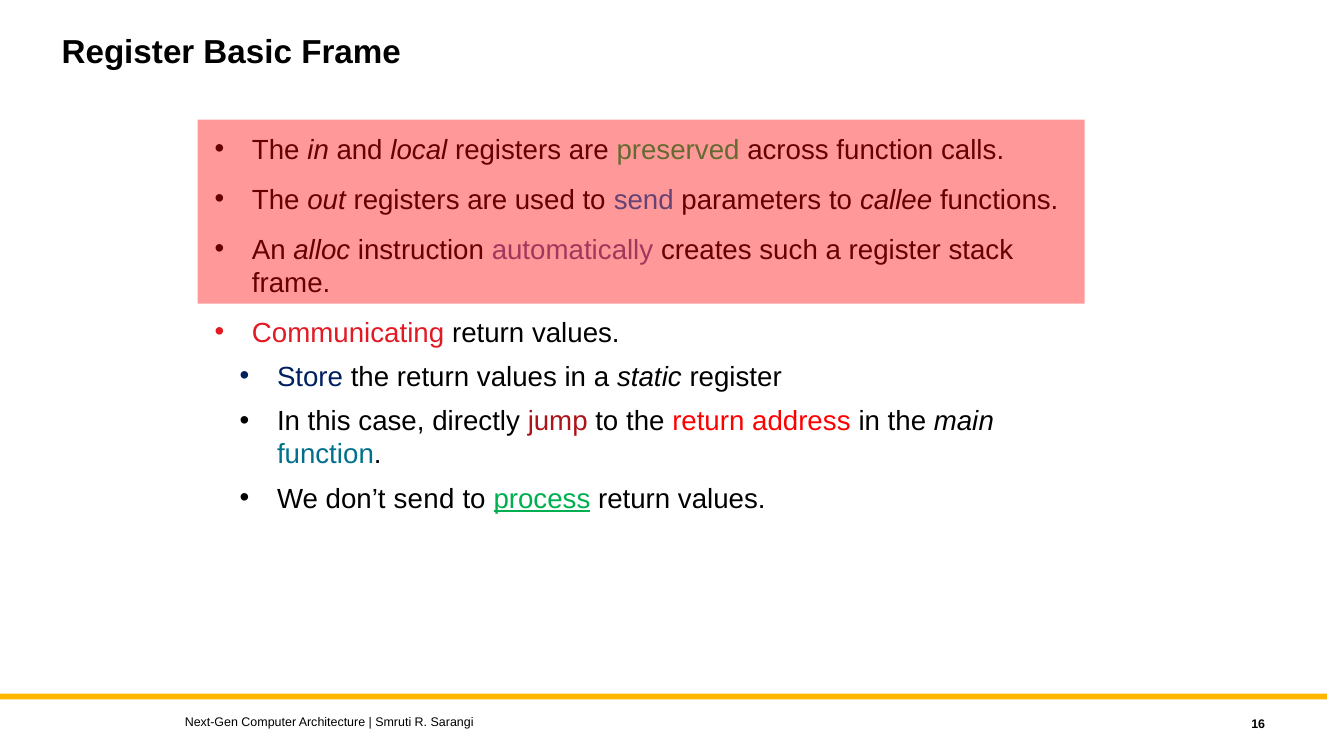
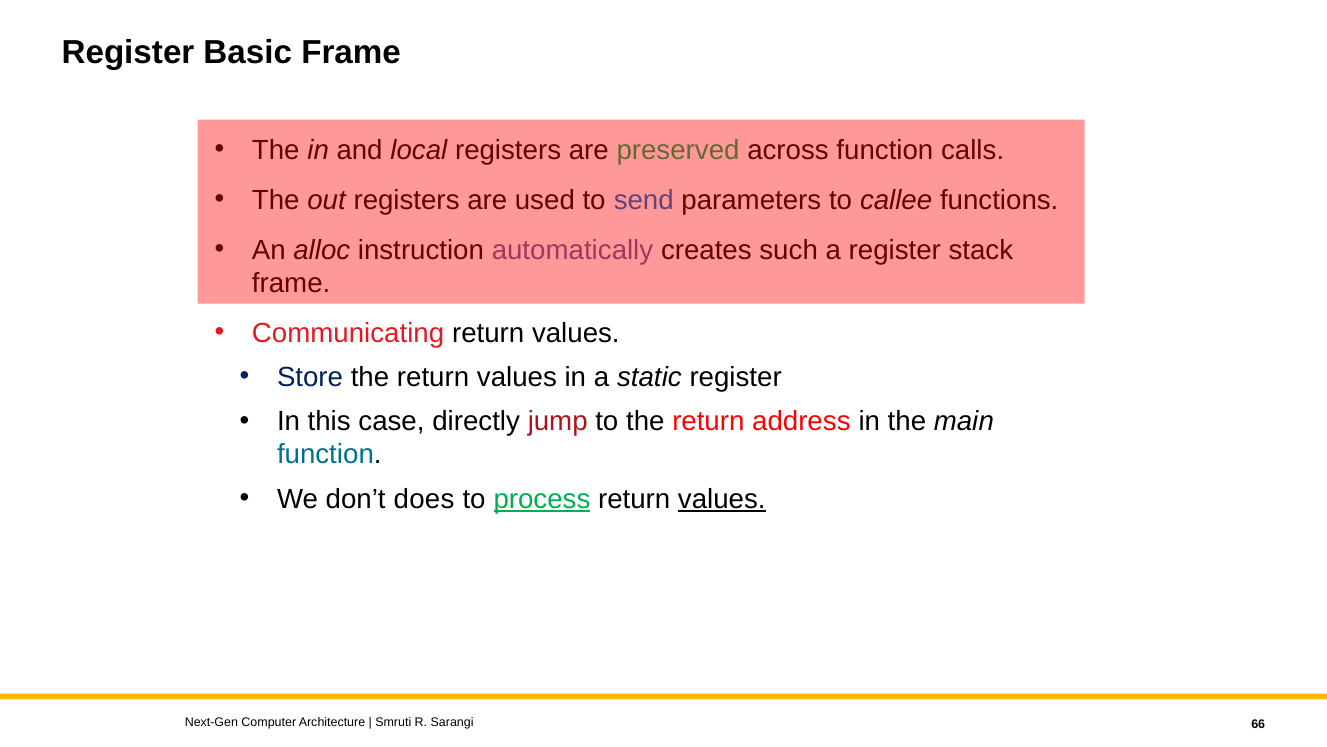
don’t send: send -> does
values at (722, 499) underline: none -> present
16: 16 -> 66
